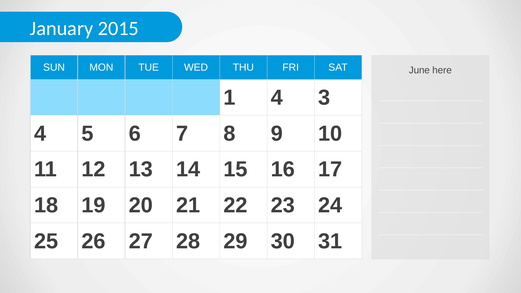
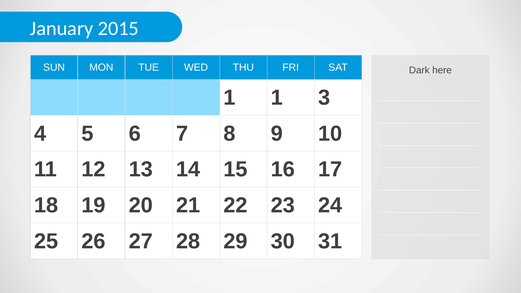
June: June -> Dark
1 4: 4 -> 1
